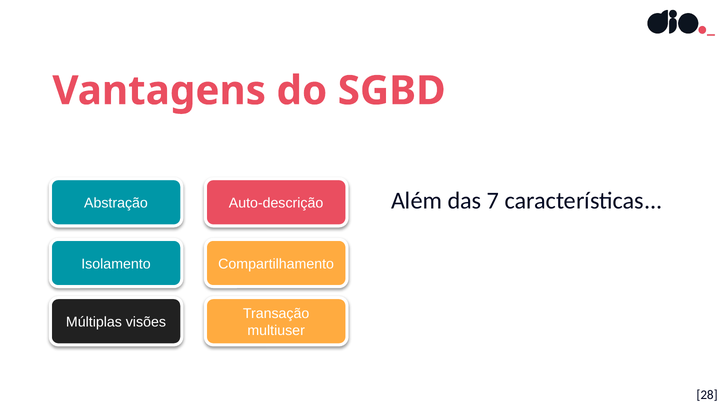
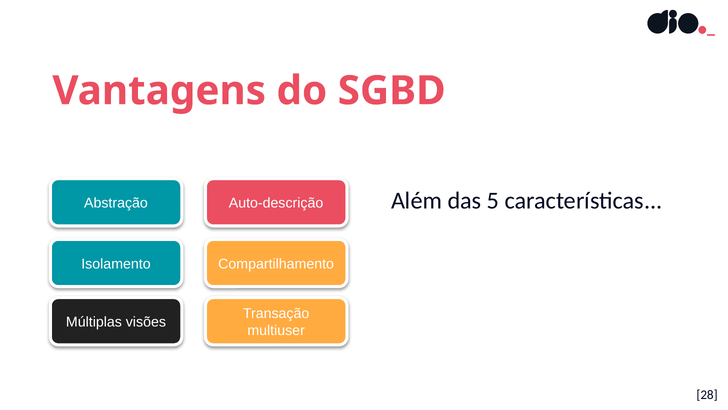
7: 7 -> 5
